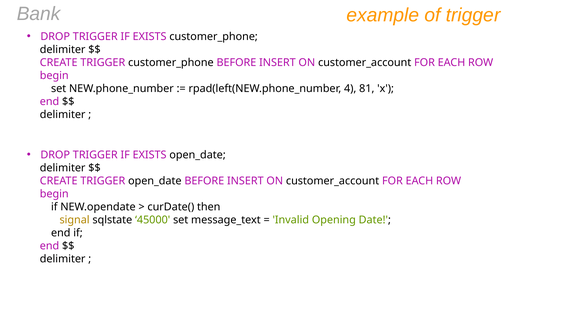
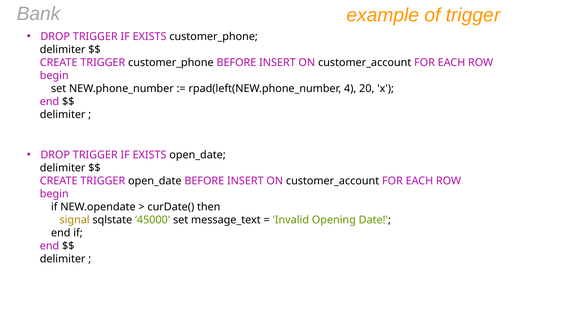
81: 81 -> 20
